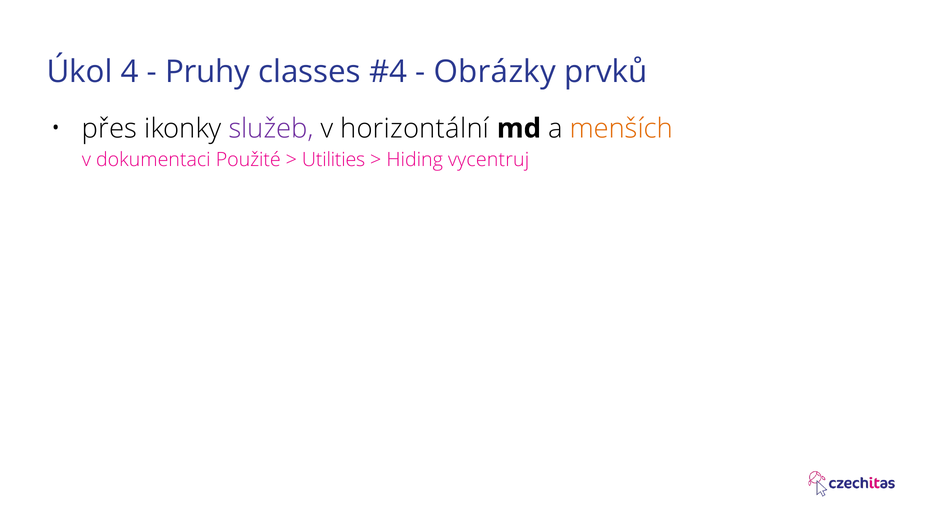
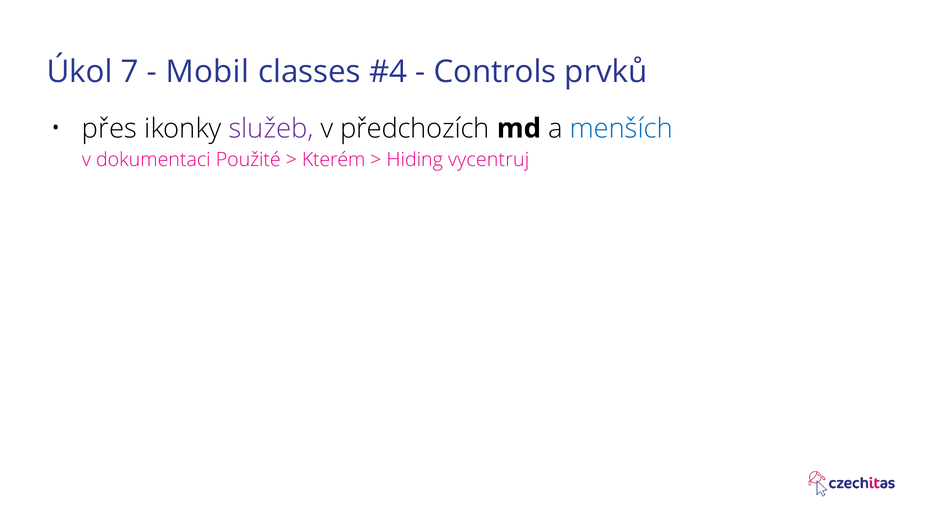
4: 4 -> 7
Pruhy: Pruhy -> Mobil
Obrázky: Obrázky -> Controls
horizontální: horizontální -> předchozích
menších colour: orange -> blue
Utilities: Utilities -> Kterém
